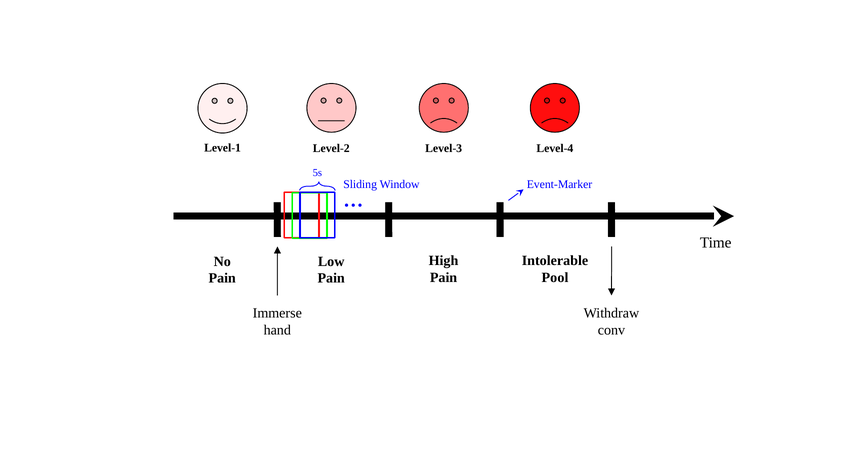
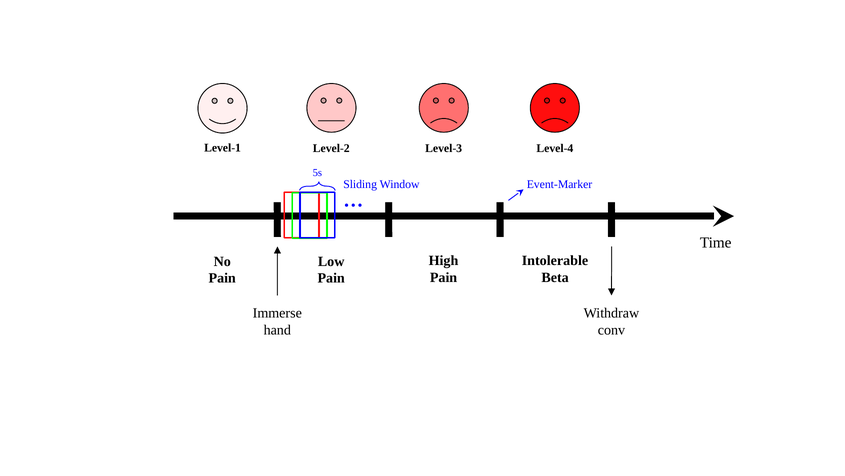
Pool: Pool -> Beta
